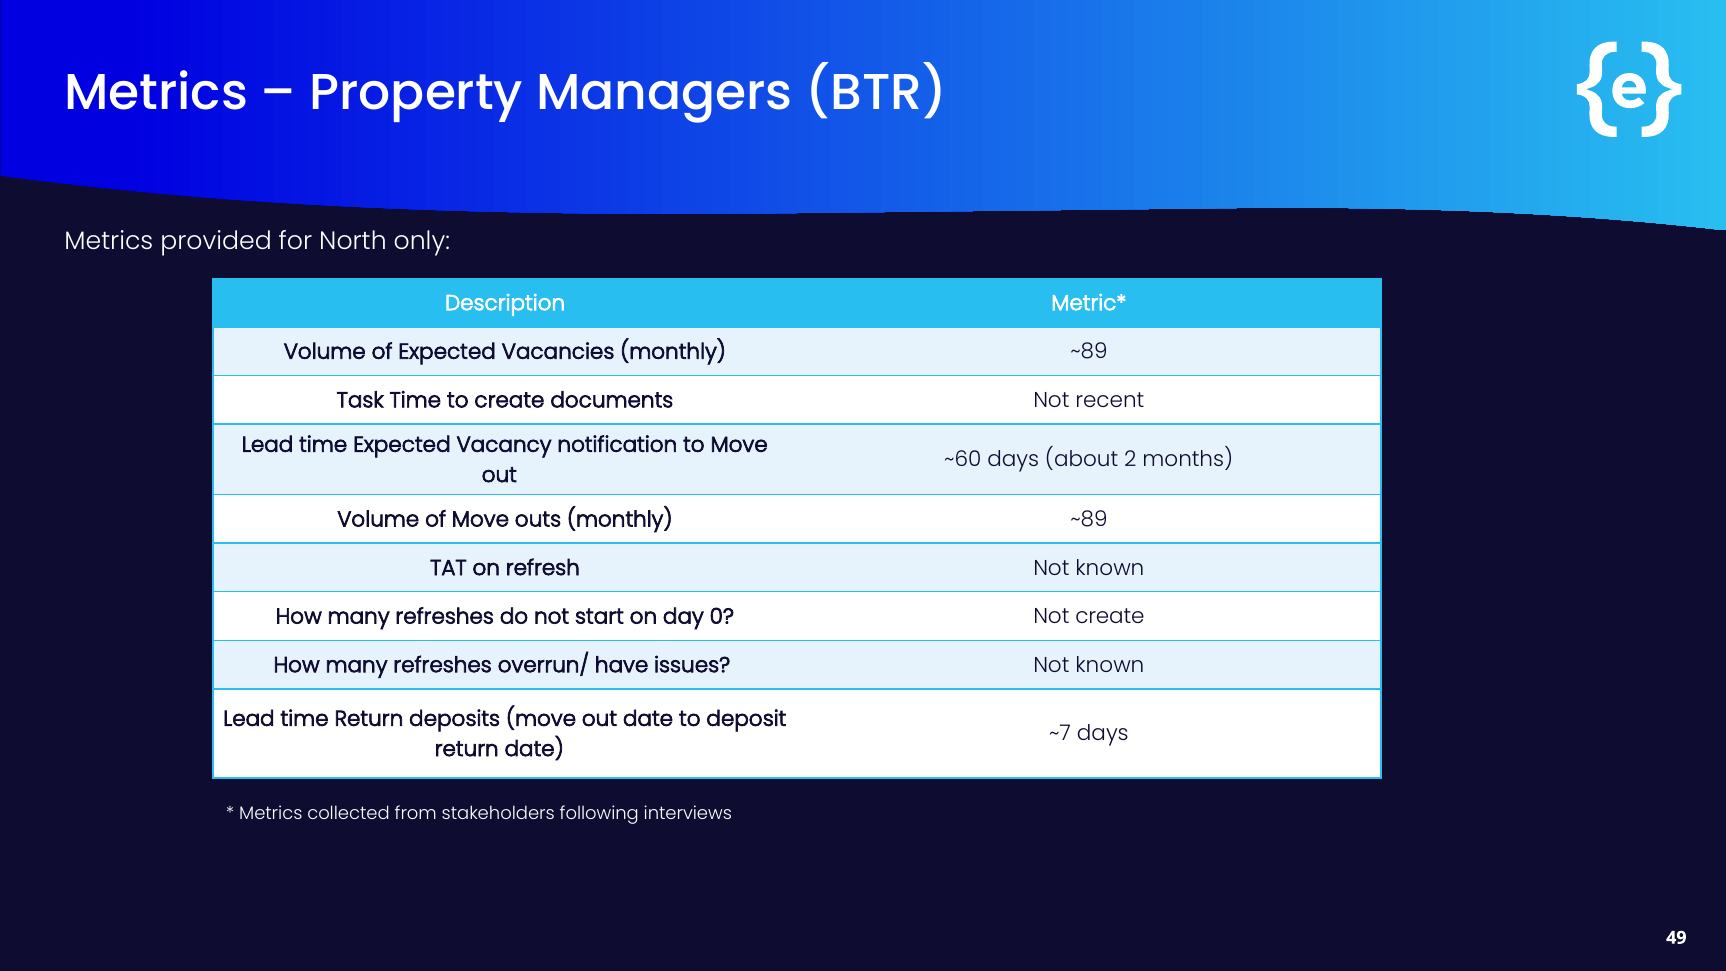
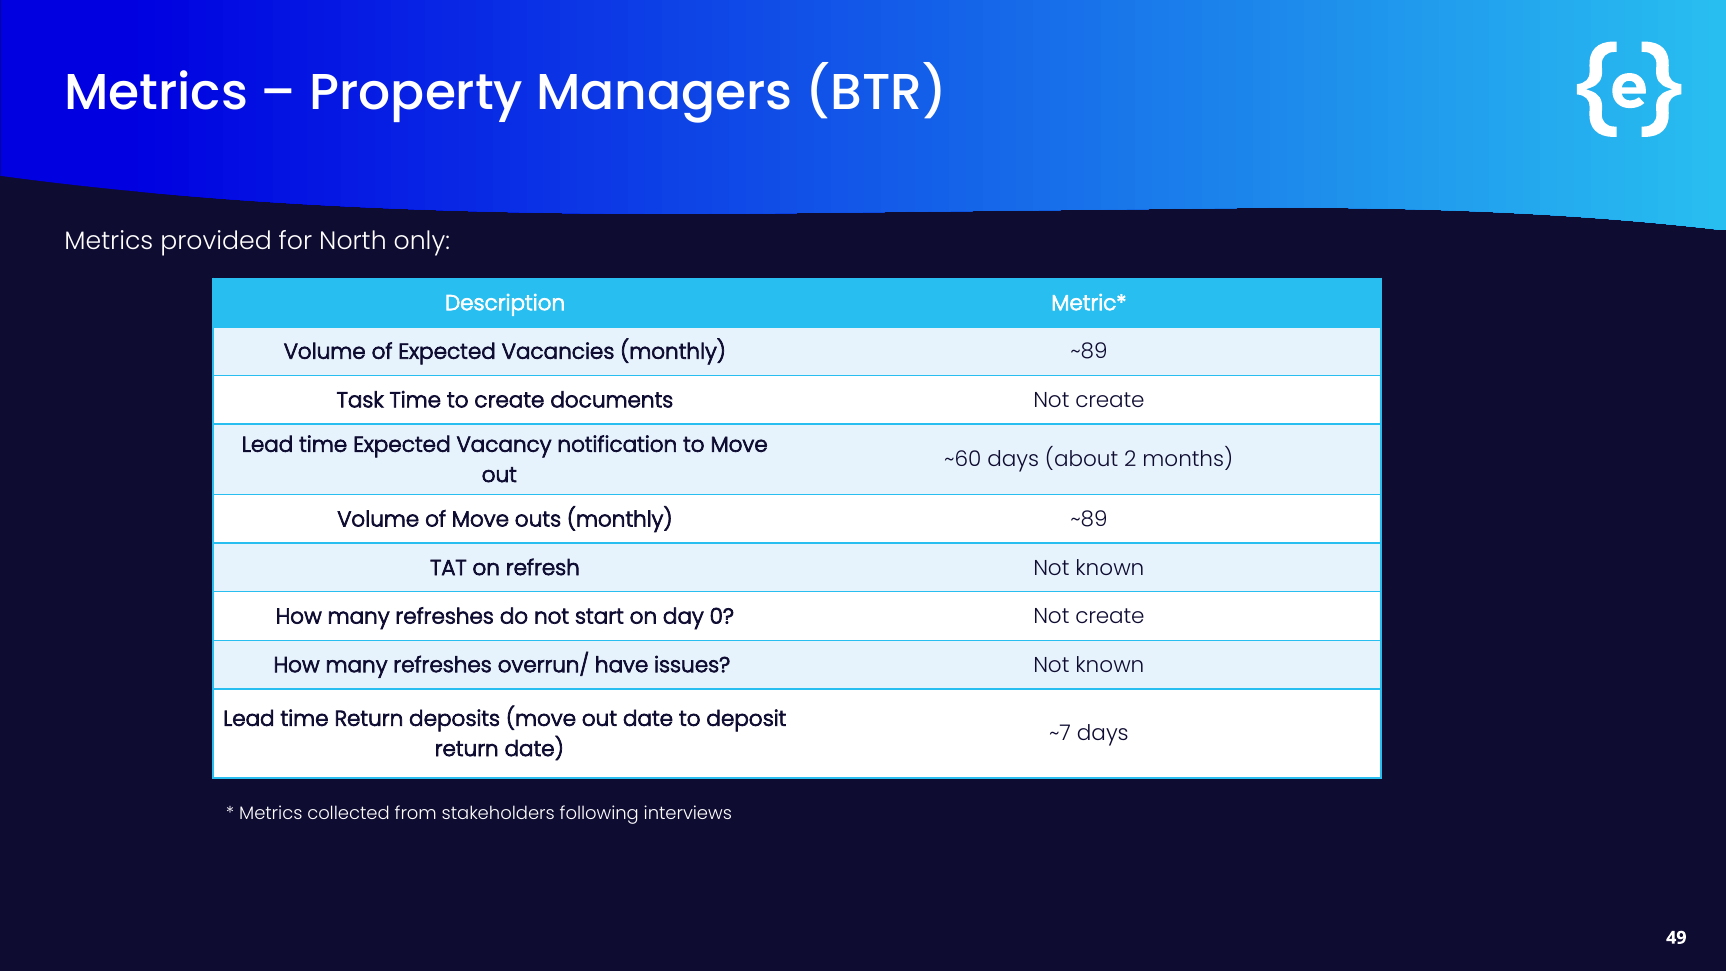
documents Not recent: recent -> create
